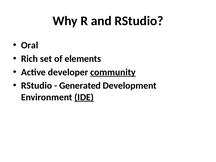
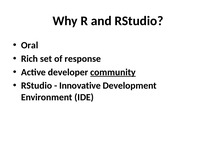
elements: elements -> response
Generated: Generated -> Innovative
IDE underline: present -> none
